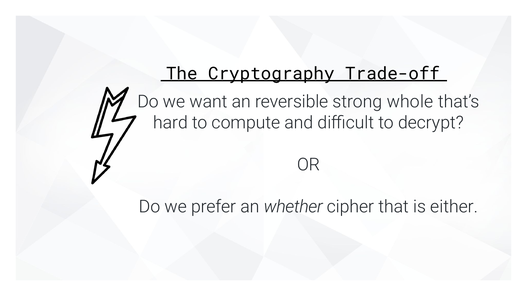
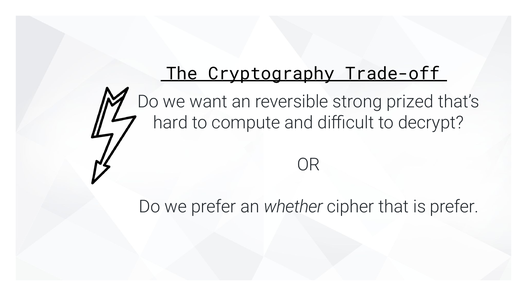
whole: whole -> prized
is either: either -> prefer
